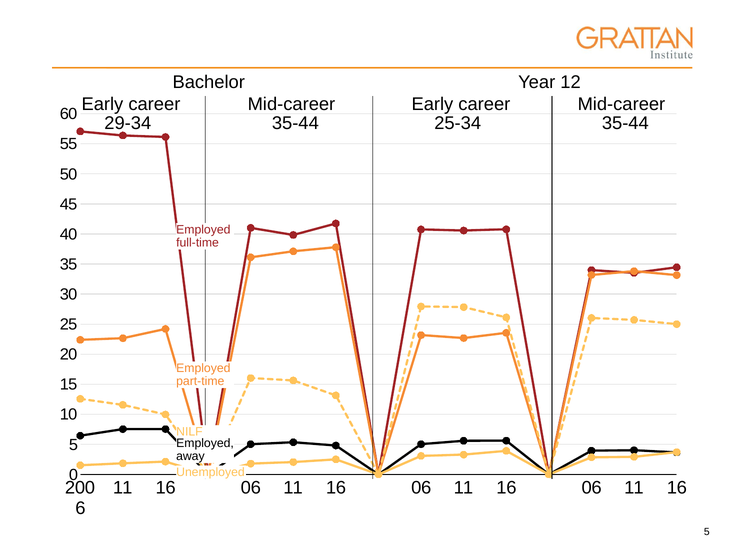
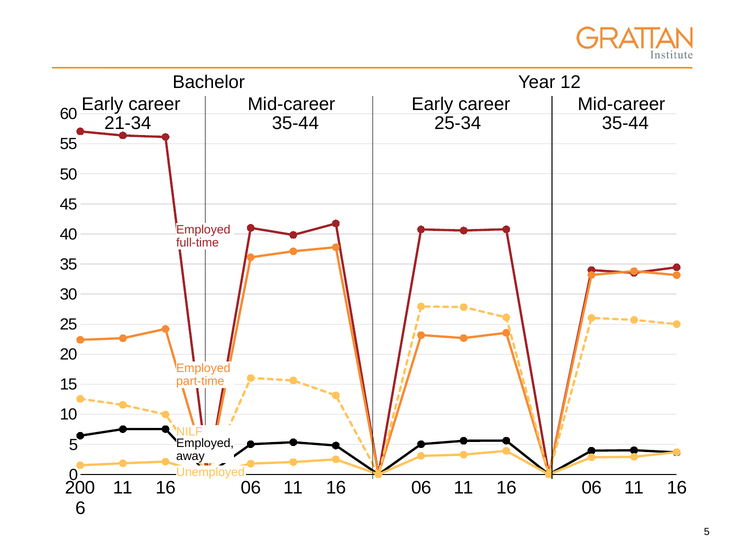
29-34: 29-34 -> 21-34
